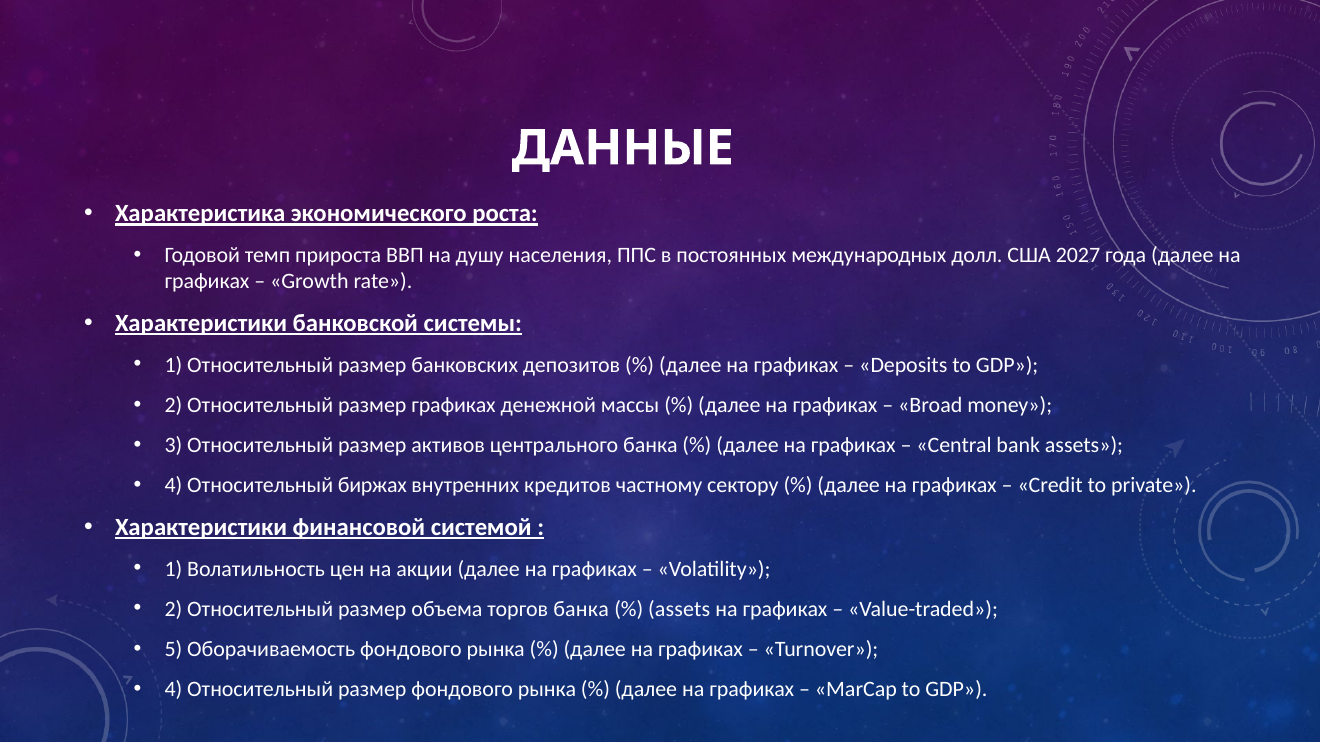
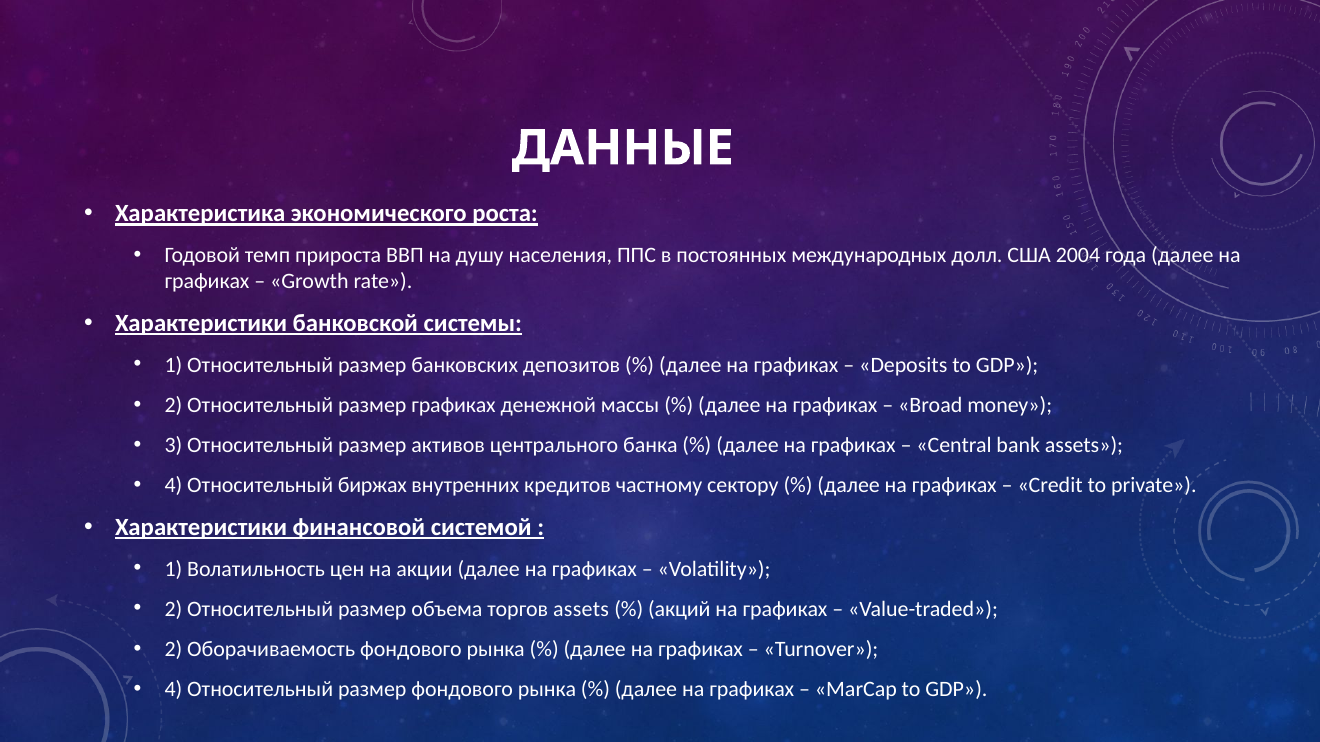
2027: 2027 -> 2004
торгов банка: банка -> assets
assets at (679, 609): assets -> акций
5 at (173, 650): 5 -> 2
